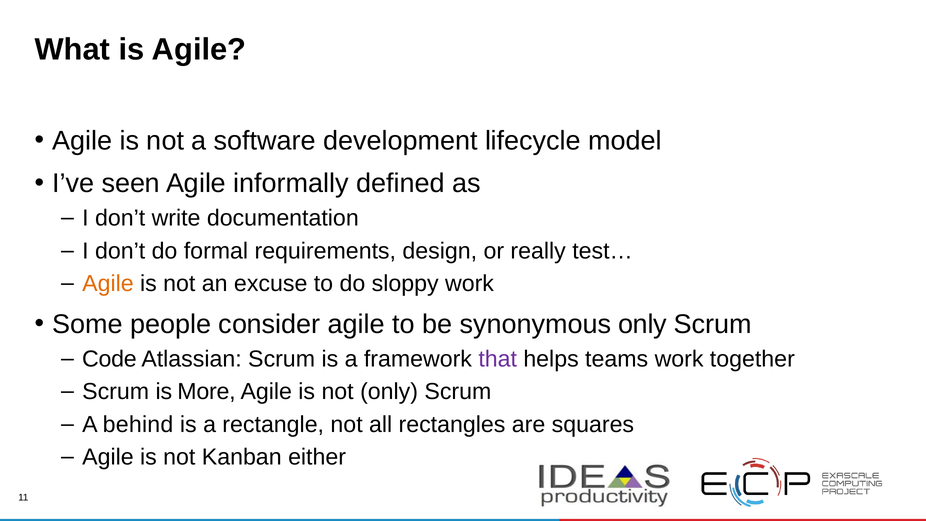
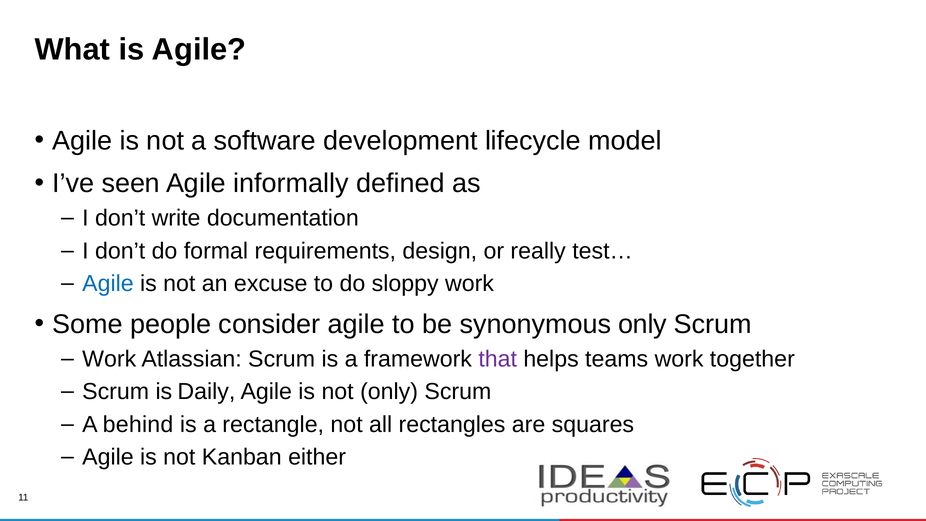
Agile at (108, 284) colour: orange -> blue
Code at (109, 359): Code -> Work
More: More -> Daily
